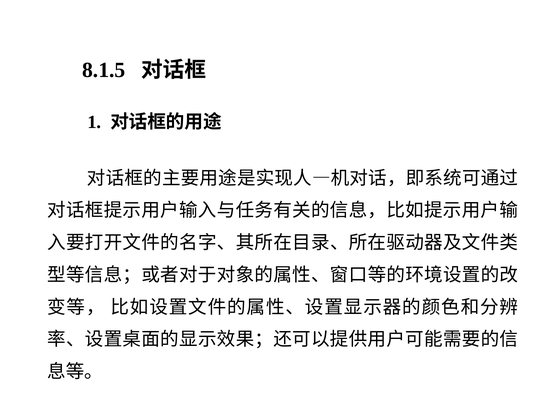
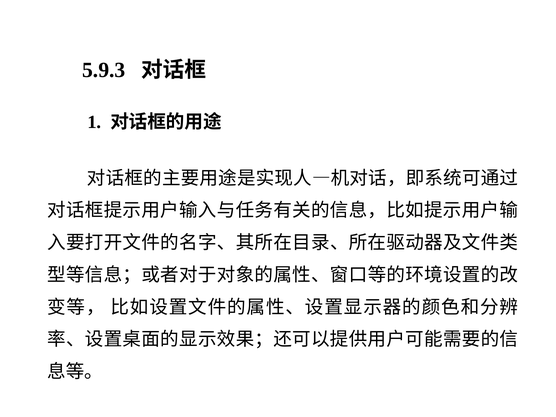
8.1.5: 8.1.5 -> 5.9.3
